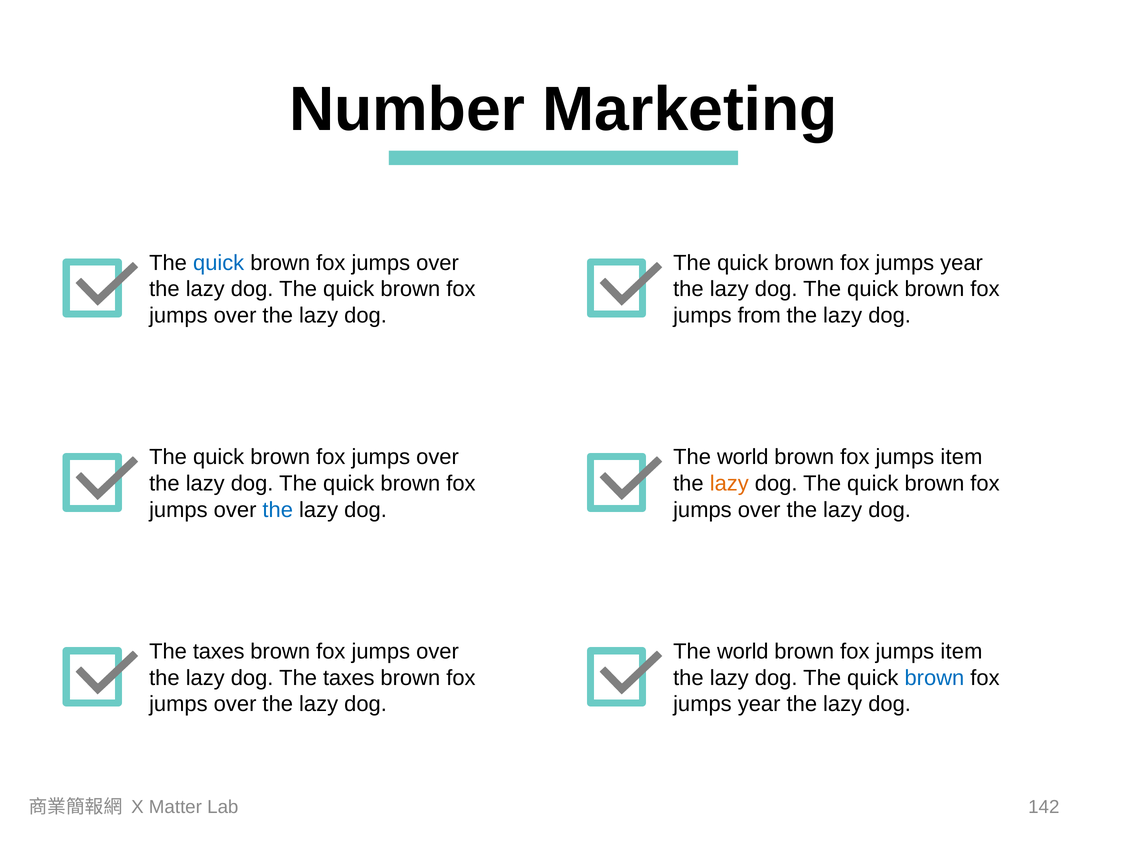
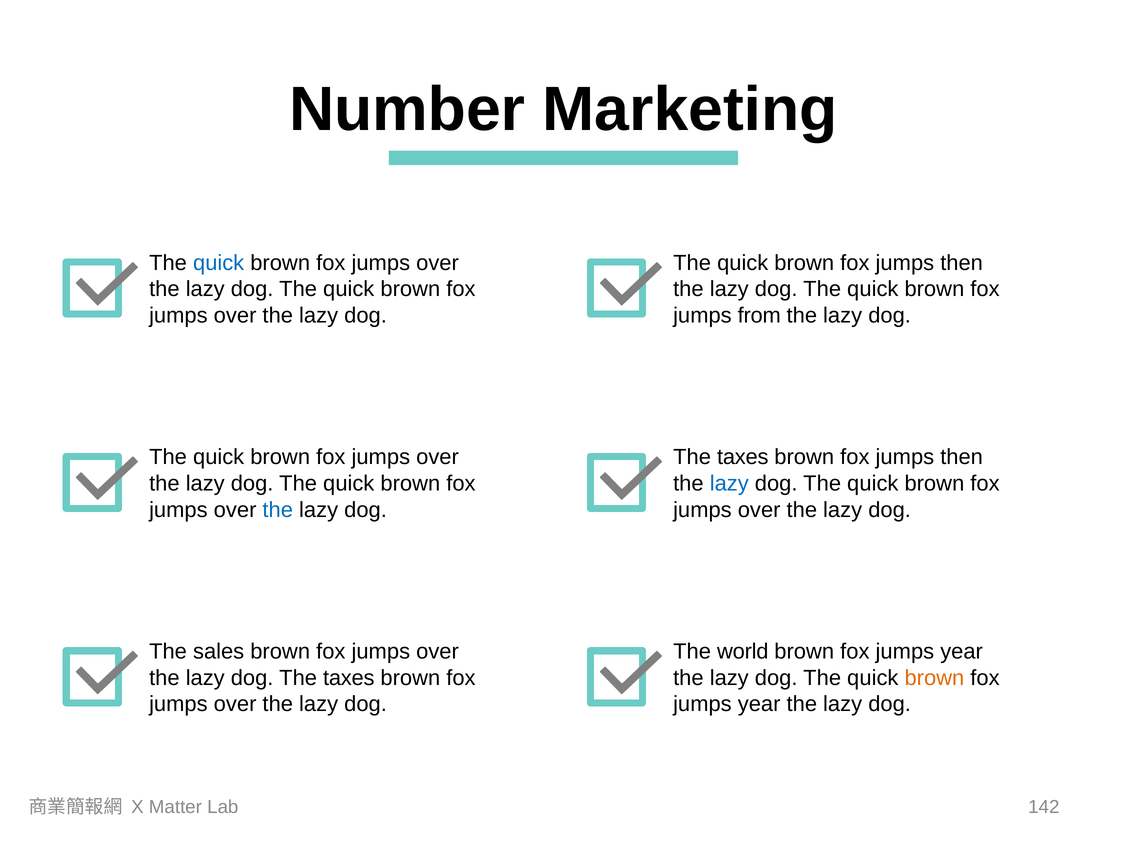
year at (962, 263): year -> then
world at (743, 457): world -> taxes
item at (961, 457): item -> then
lazy at (729, 484) colour: orange -> blue
taxes at (219, 652): taxes -> sales
item at (961, 652): item -> year
brown at (934, 678) colour: blue -> orange
